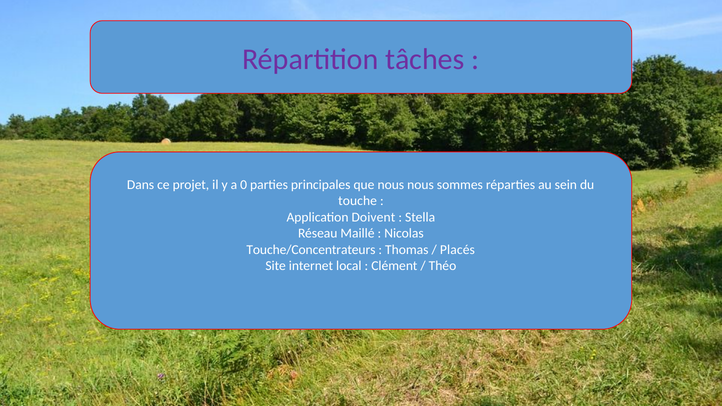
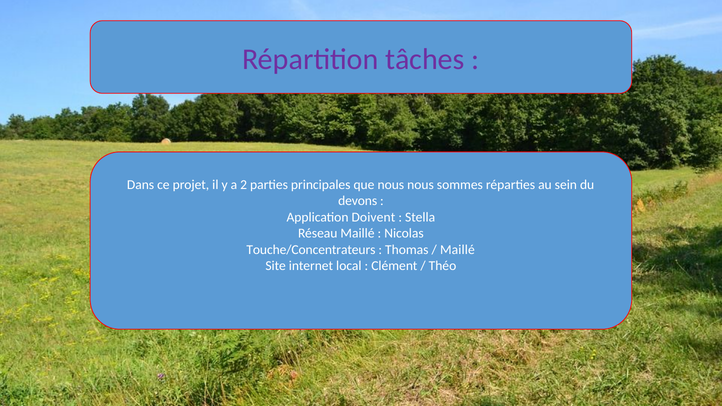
0: 0 -> 2
touche: touche -> devons
Placés at (457, 250): Placés -> Maillé
